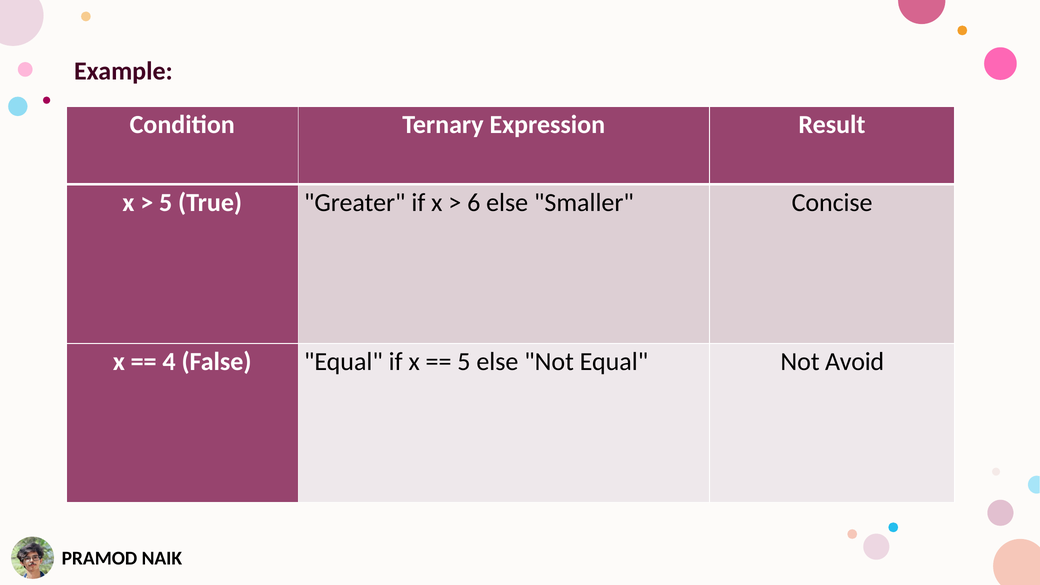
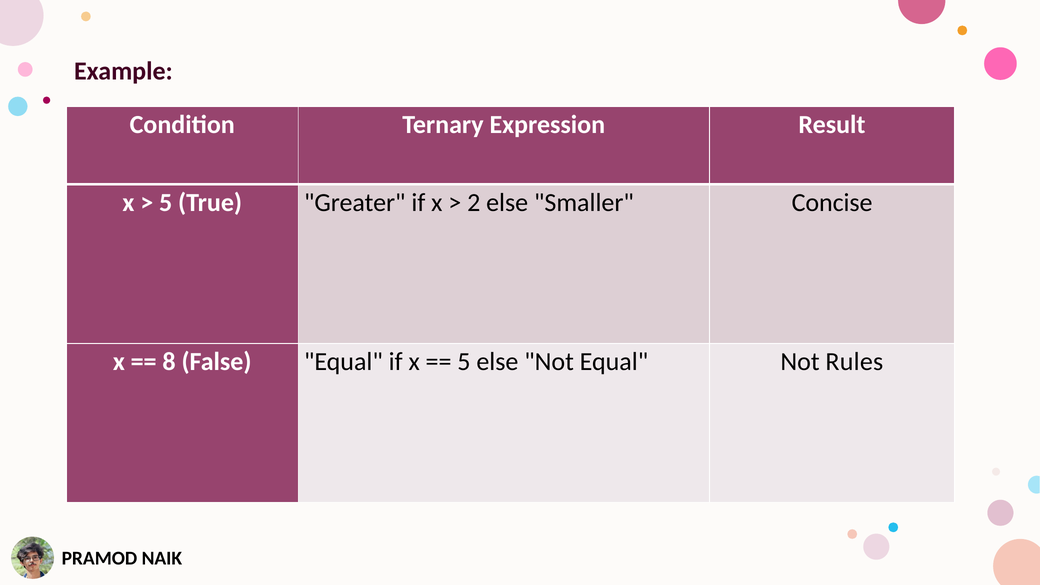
6: 6 -> 2
4: 4 -> 8
Avoid: Avoid -> Rules
